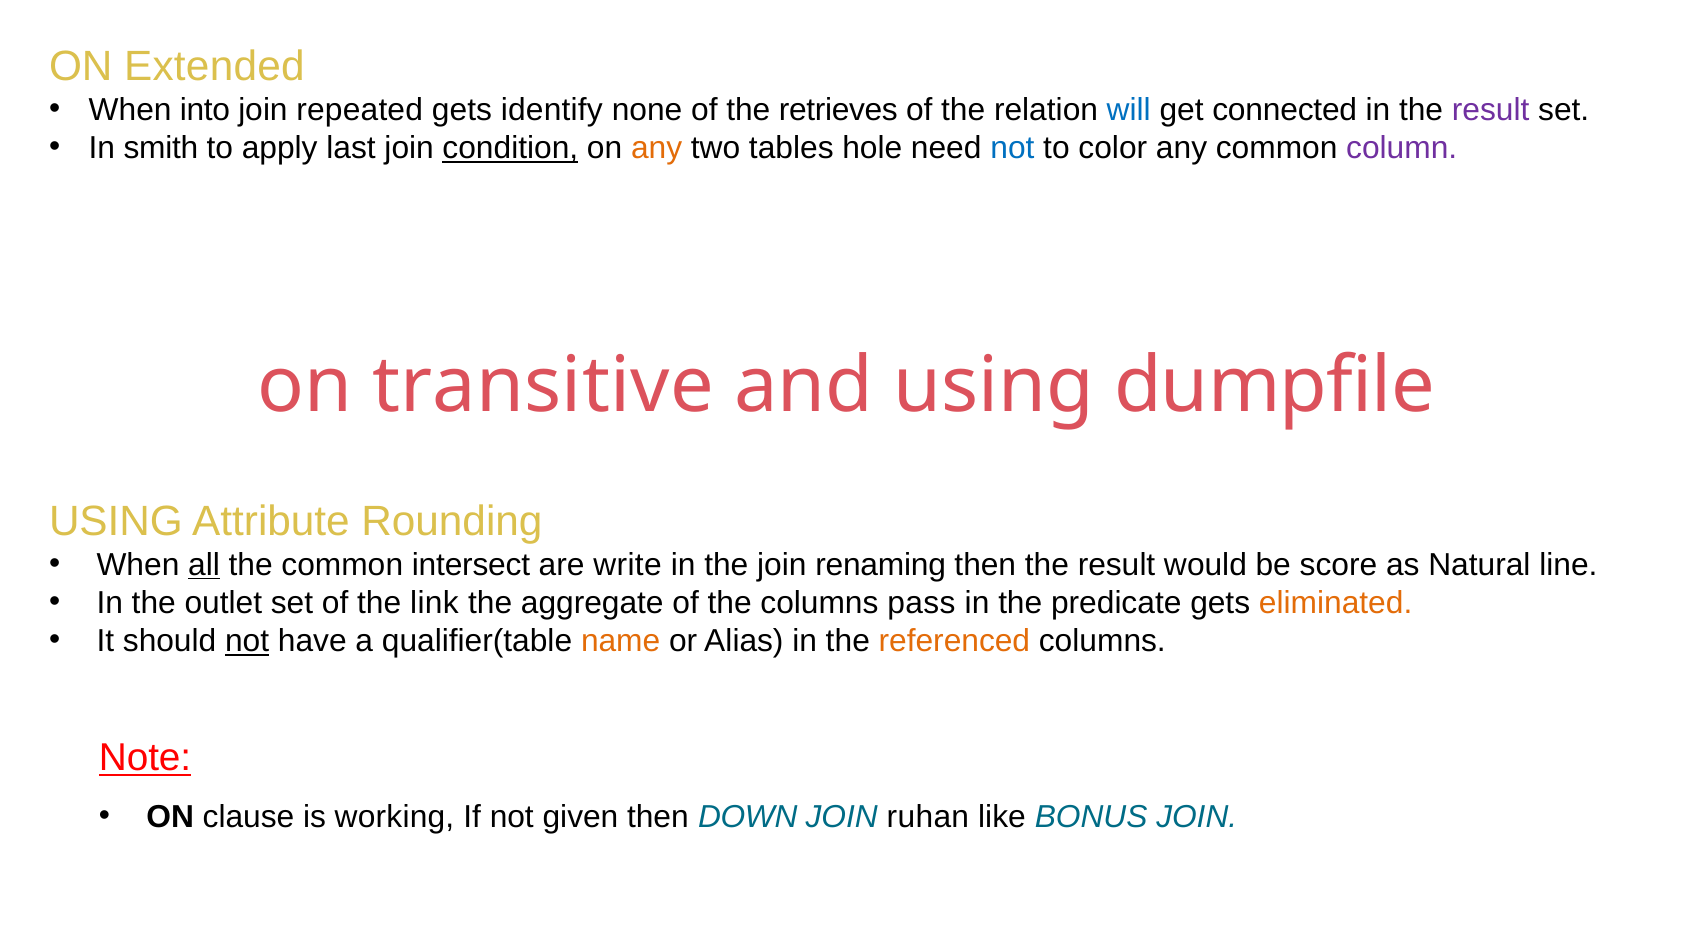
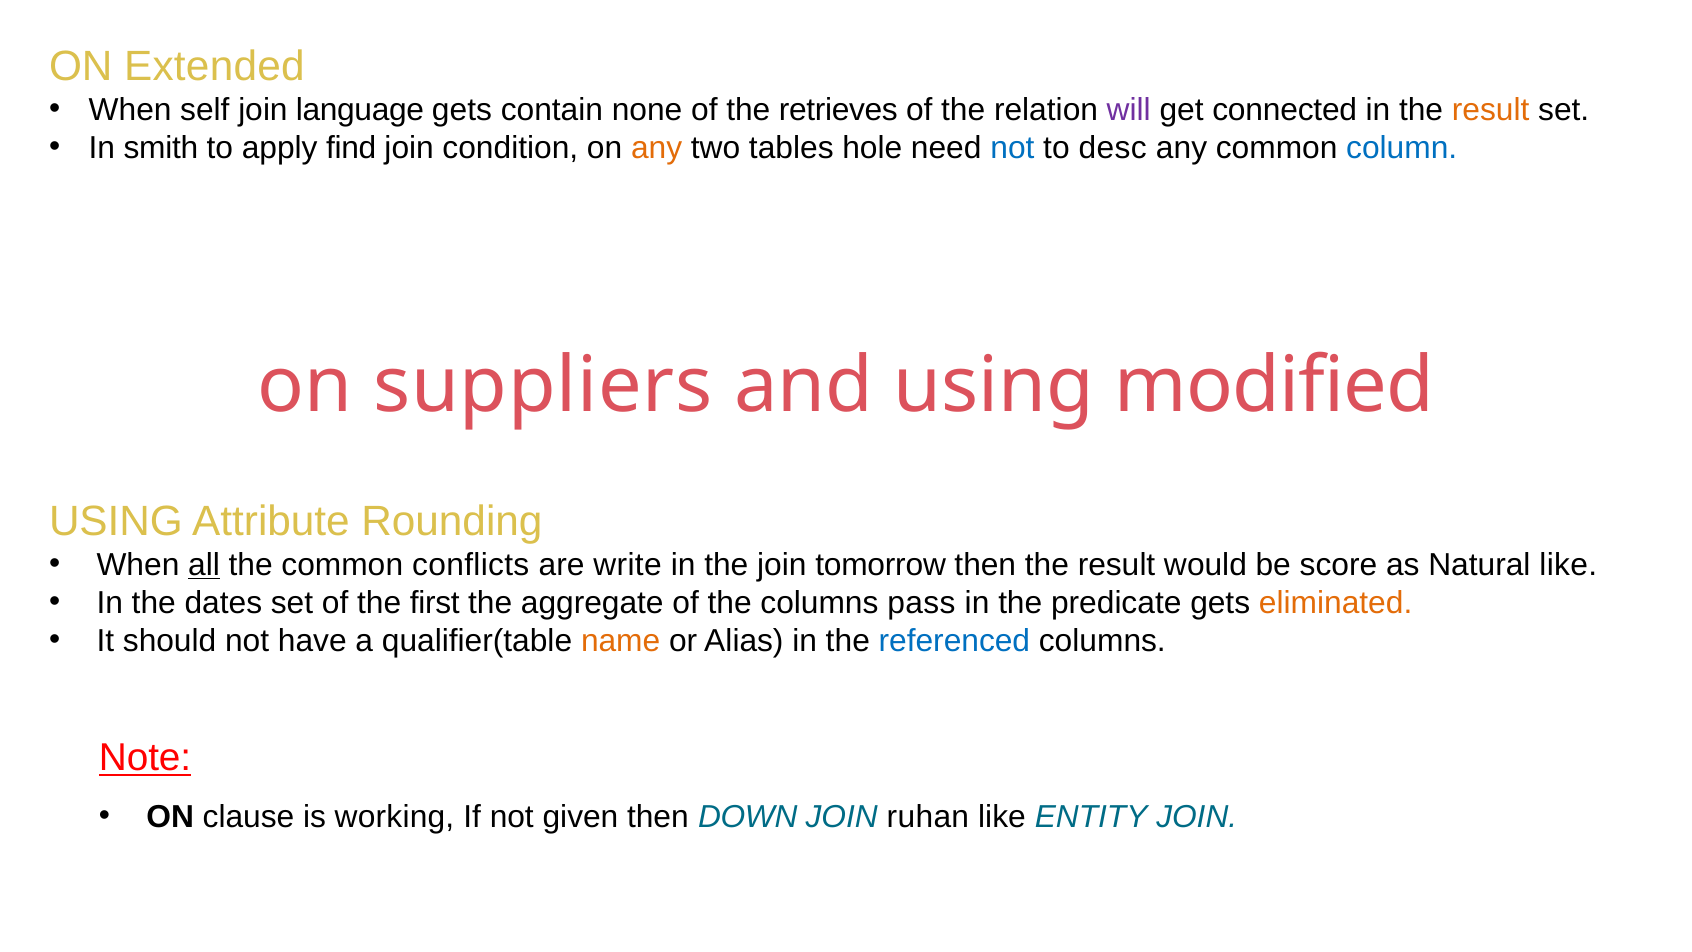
into: into -> self
repeated: repeated -> language
identify: identify -> contain
will colour: blue -> purple
result at (1491, 110) colour: purple -> orange
last: last -> find
condition underline: present -> none
color: color -> desc
column colour: purple -> blue
transitive: transitive -> suppliers
dumpfile: dumpfile -> modified
intersect: intersect -> conflicts
renaming: renaming -> tomorrow
Natural line: line -> like
outlet: outlet -> dates
link: link -> first
not at (247, 641) underline: present -> none
referenced colour: orange -> blue
BONUS: BONUS -> ENTITY
